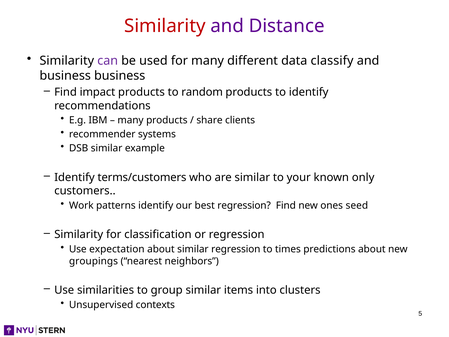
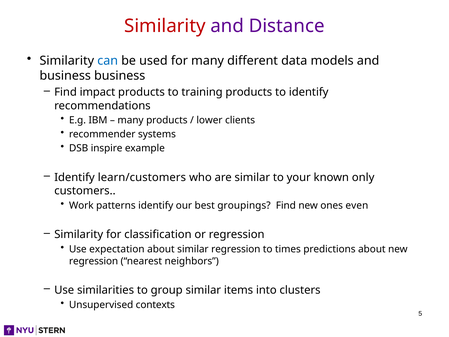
can colour: purple -> blue
classify: classify -> models
random: random -> training
share: share -> lower
DSB similar: similar -> inspire
terms/customers: terms/customers -> learn/customers
best regression: regression -> groupings
seed: seed -> even
groupings at (93, 261): groupings -> regression
